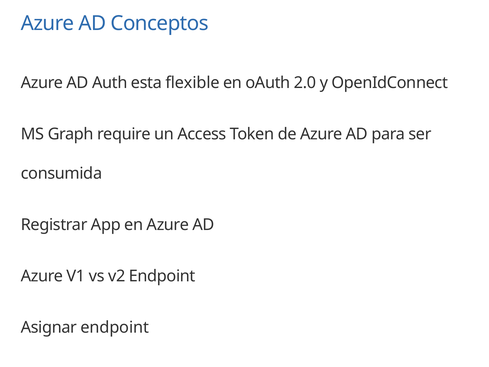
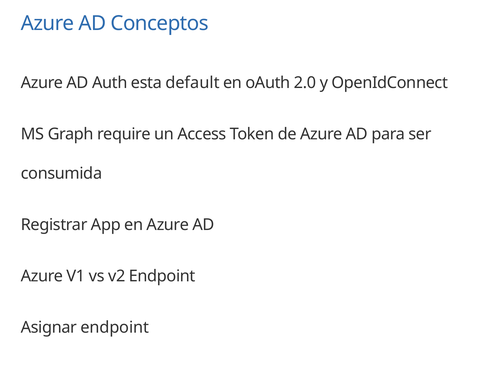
flexible: flexible -> default
